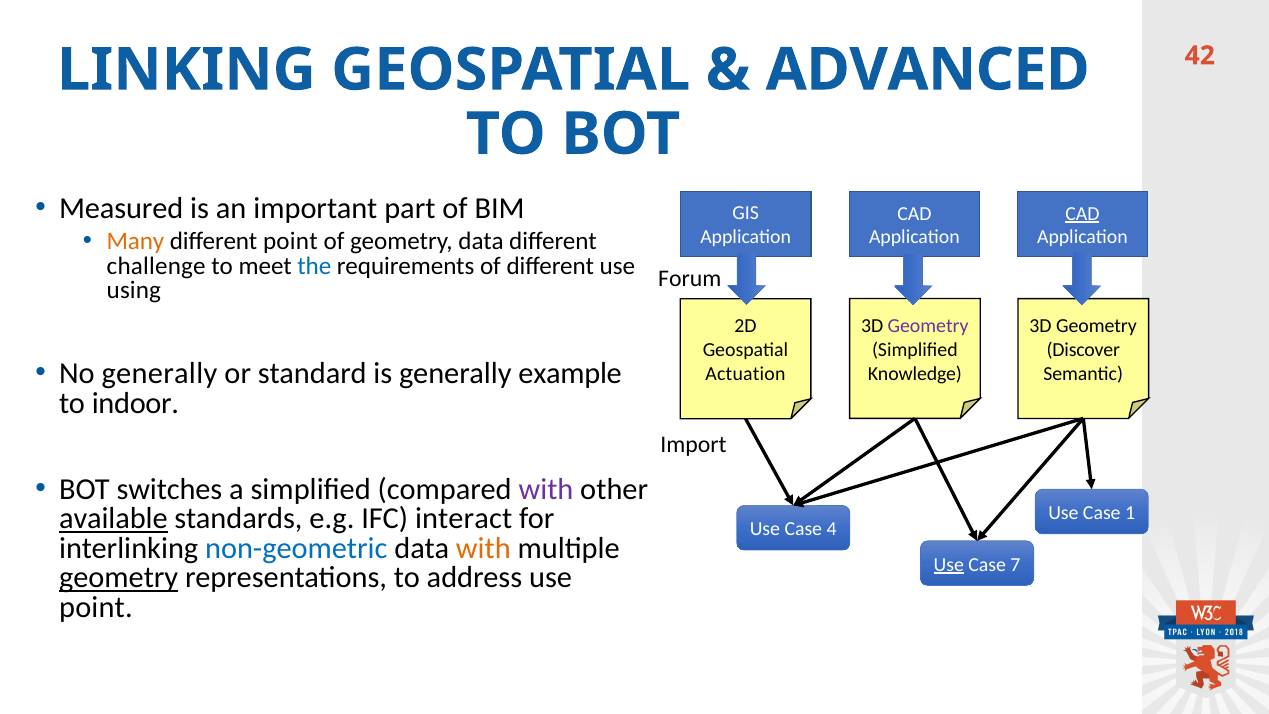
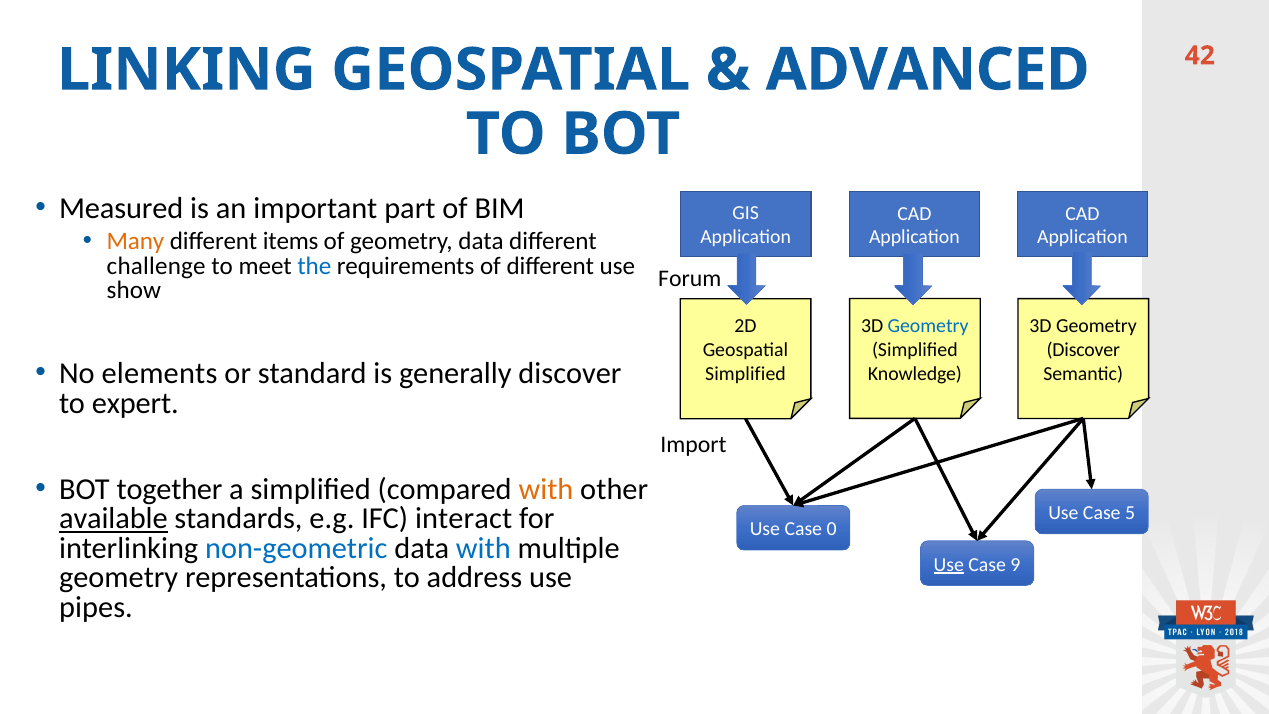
CAD at (1082, 213) underline: present -> none
different point: point -> items
using: using -> show
Geometry at (928, 326) colour: purple -> blue
No generally: generally -> elements
generally example: example -> discover
Actuation at (745, 374): Actuation -> Simplified
indoor: indoor -> expert
switches: switches -> together
with at (546, 489) colour: purple -> orange
1: 1 -> 5
4: 4 -> 0
with at (483, 548) colour: orange -> blue
7: 7 -> 9
geometry at (119, 578) underline: present -> none
point at (96, 607): point -> pipes
